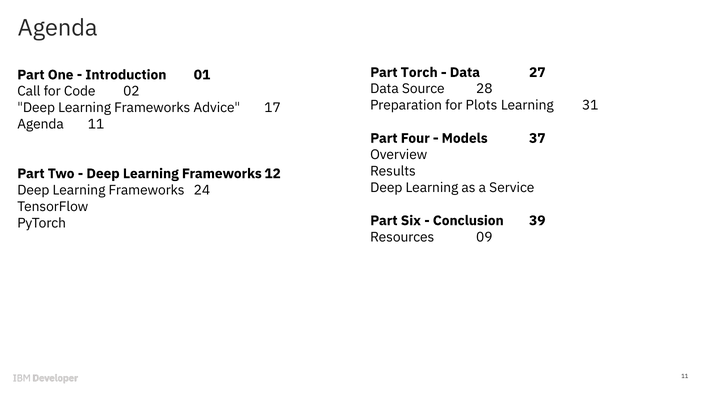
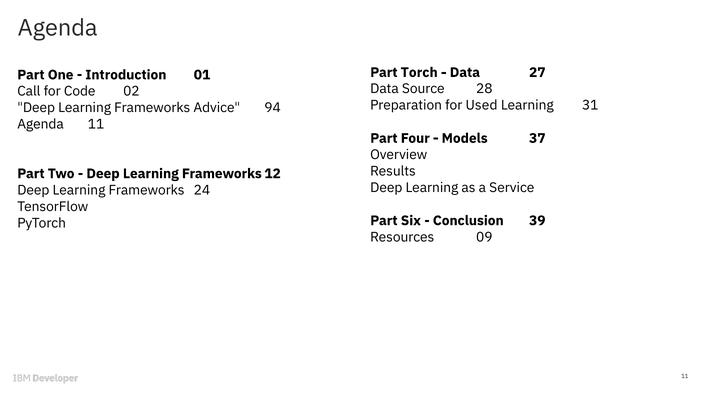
Plots: Plots -> Used
17: 17 -> 94
